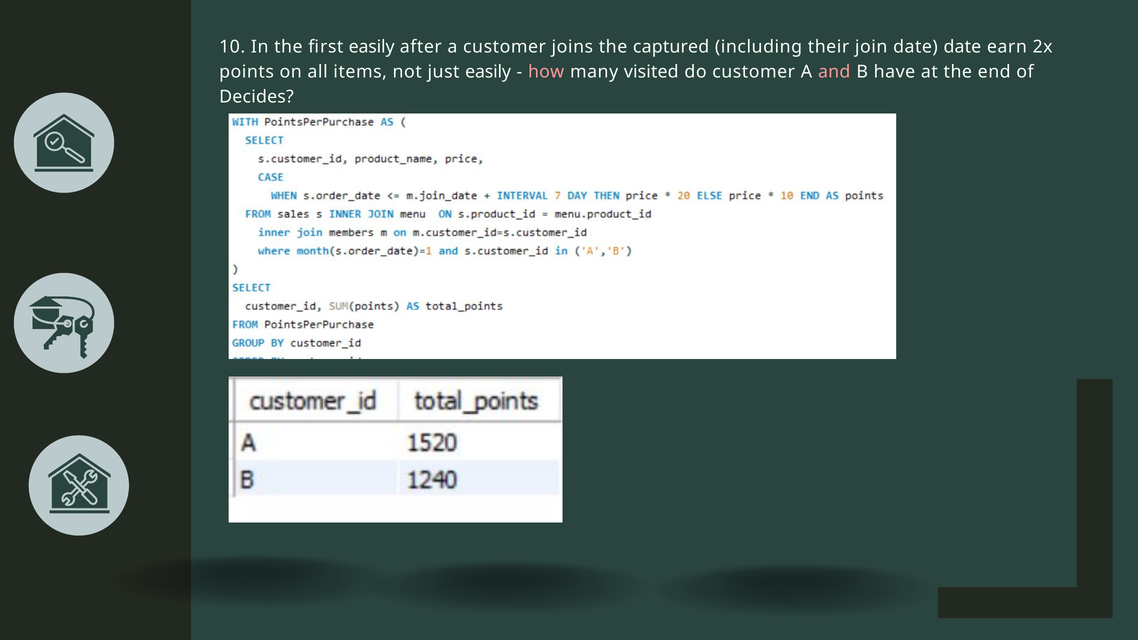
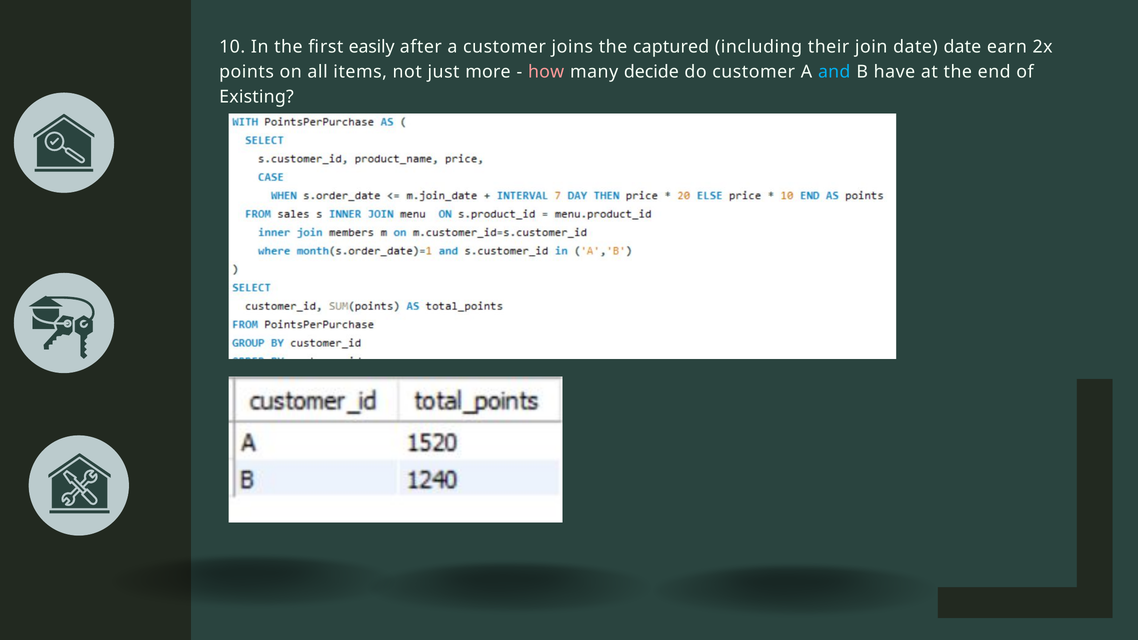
just easily: easily -> more
visited: visited -> decide
and colour: pink -> light blue
Decides: Decides -> Existing
